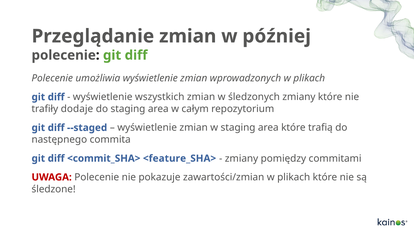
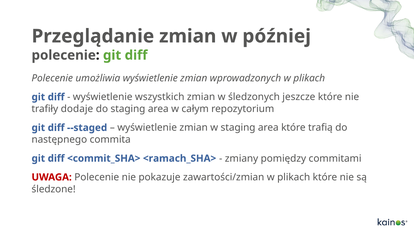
śledzonych zmiany: zmiany -> jeszcze
<feature_SHA>: <feature_SHA> -> <ramach_SHA>
